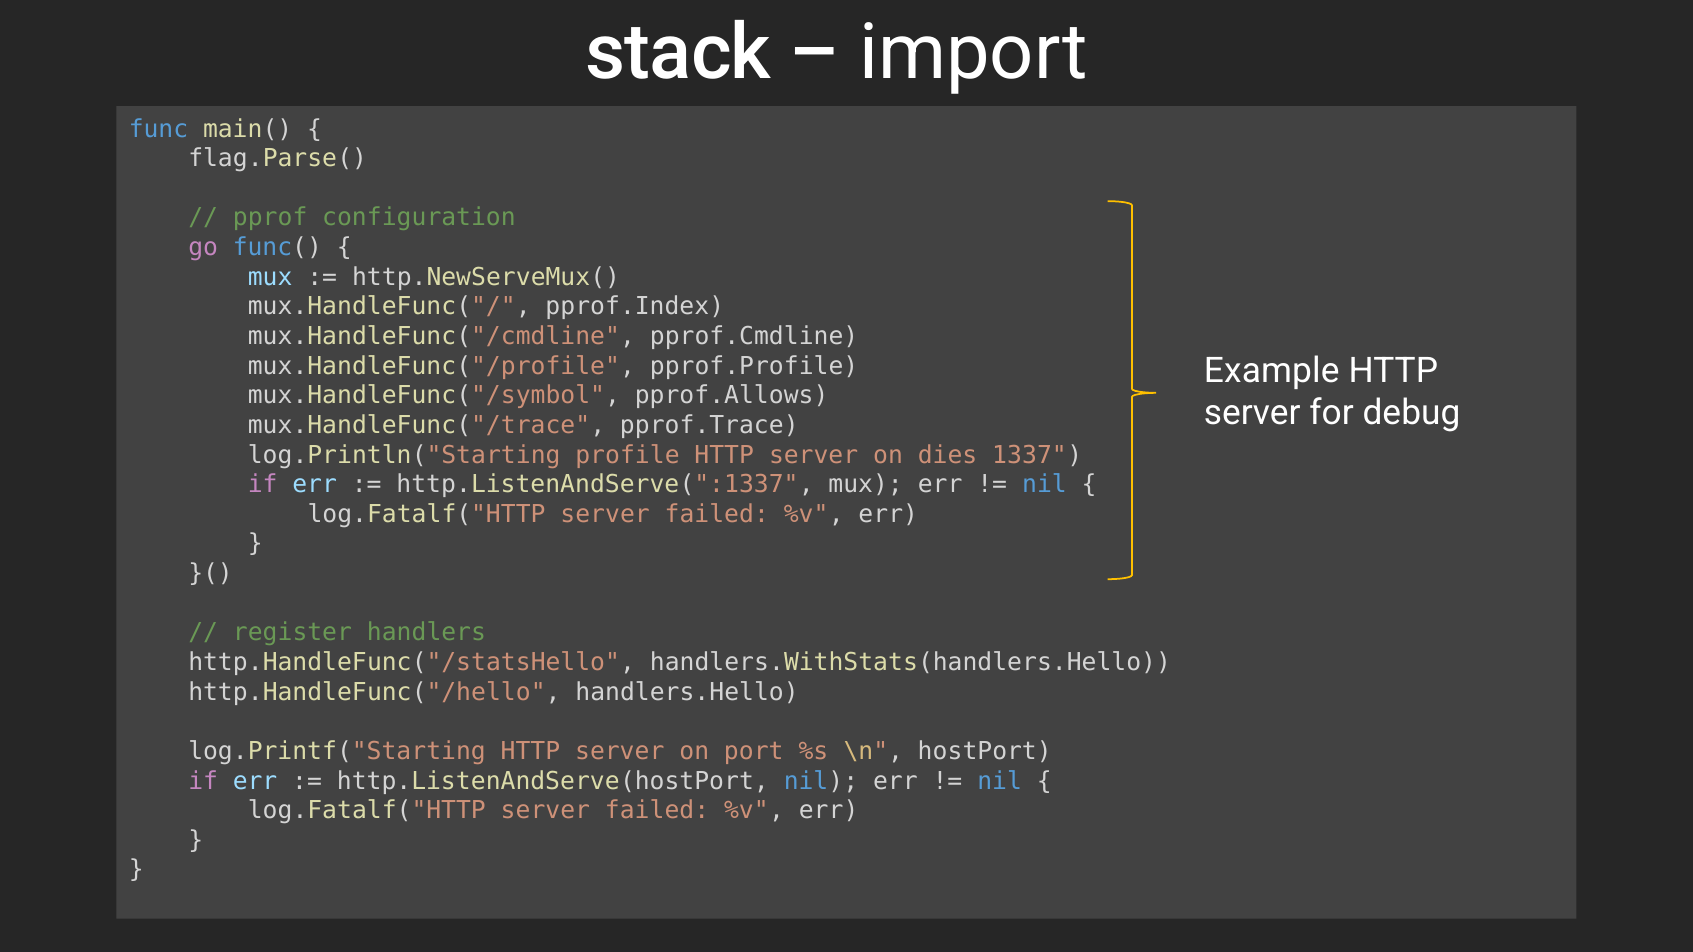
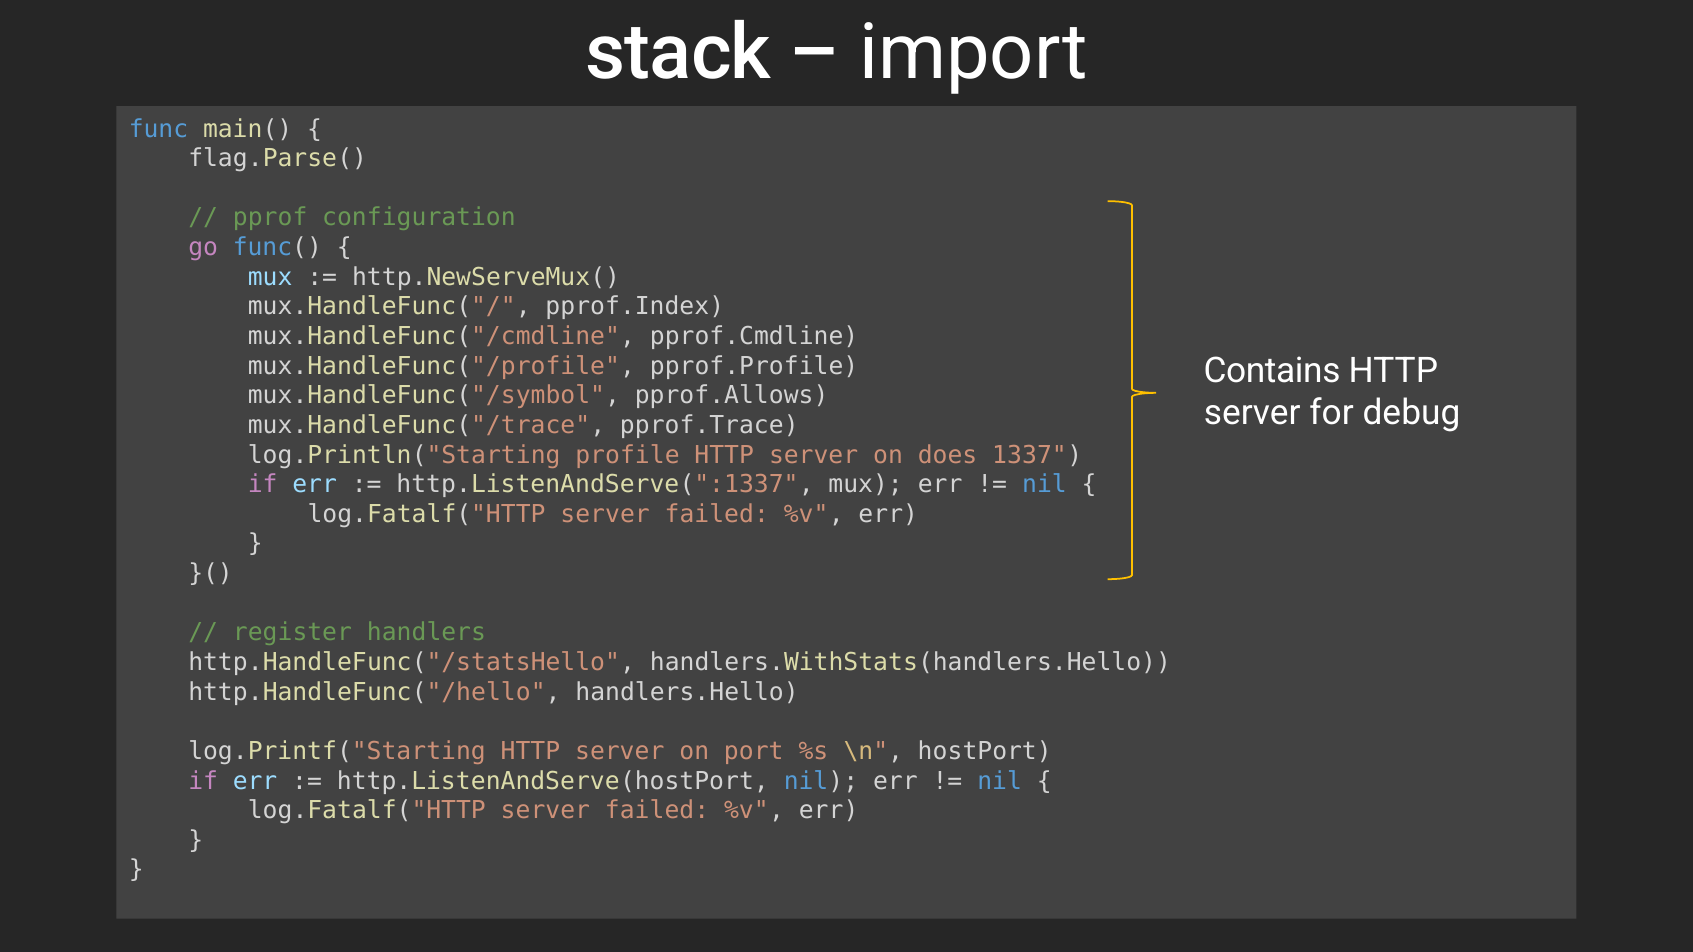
Example: Example -> Contains
dies: dies -> does
